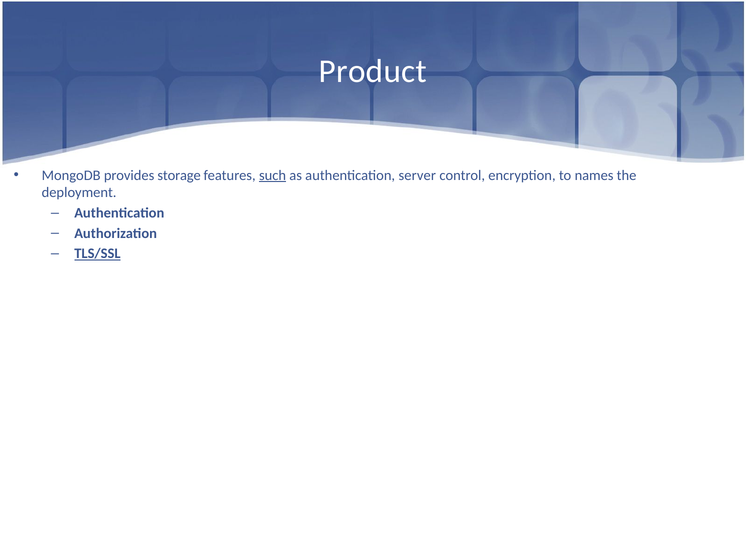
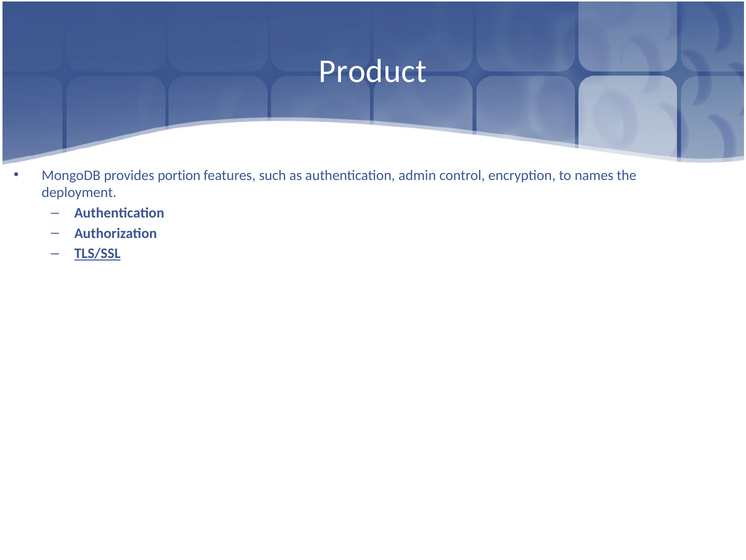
storage: storage -> portion
such underline: present -> none
server: server -> admin
